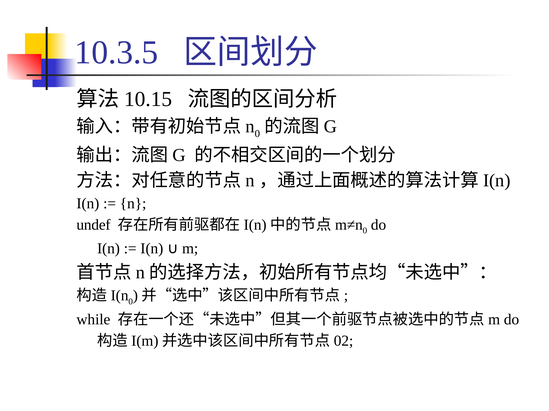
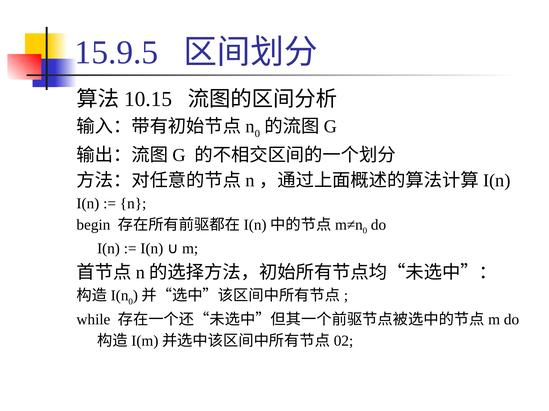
10.3.5: 10.3.5 -> 15.9.5
undef: undef -> begin
